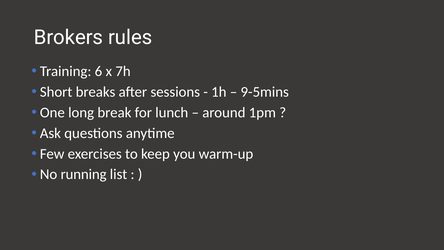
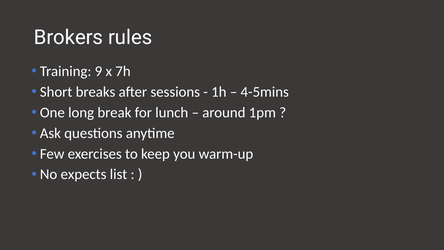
6: 6 -> 9
9-5mins: 9-5mins -> 4-5mins
running: running -> expects
